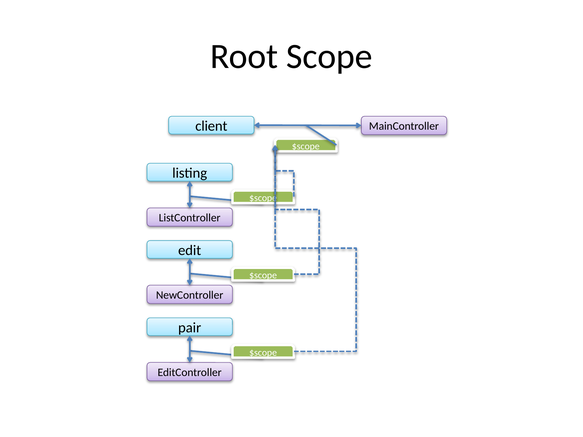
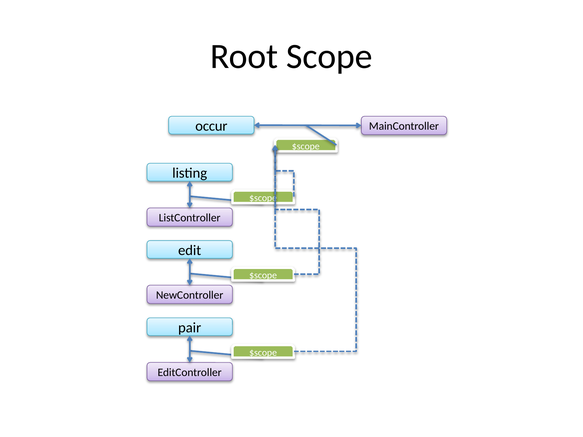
client: client -> occur
